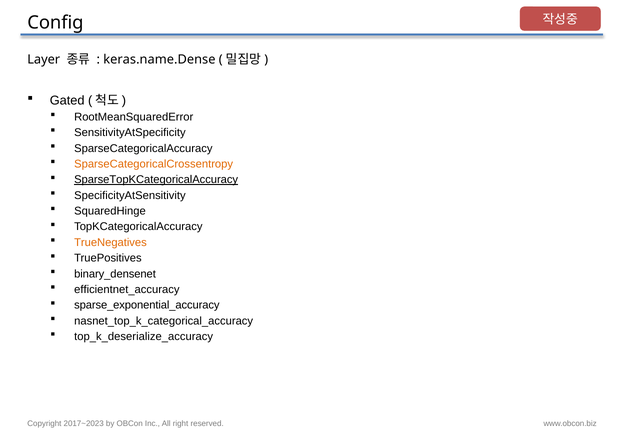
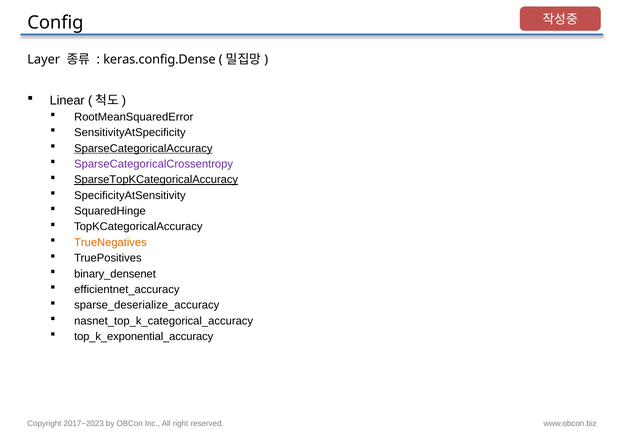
keras.name.Dense: keras.name.Dense -> keras.config.Dense
Gated: Gated -> Linear
SparseCategoricalAccuracy underline: none -> present
SparseCategoricalCrossentropy colour: orange -> purple
sparse_exponential_accuracy: sparse_exponential_accuracy -> sparse_deserialize_accuracy
top_k_deserialize_accuracy: top_k_deserialize_accuracy -> top_k_exponential_accuracy
